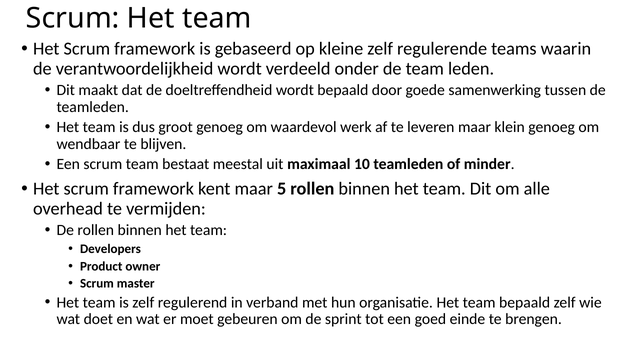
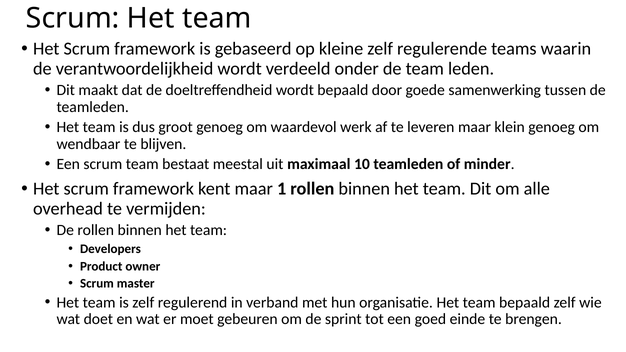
5: 5 -> 1
